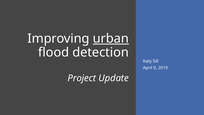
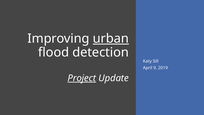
Project underline: none -> present
